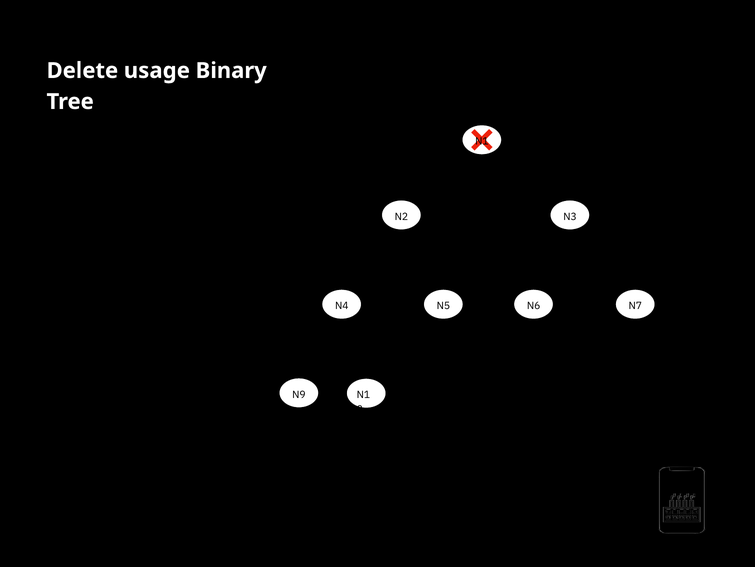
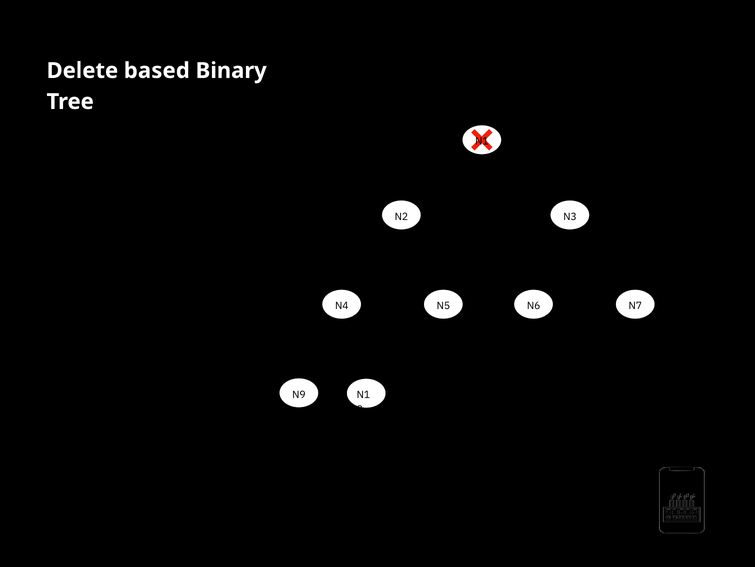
usage: usage -> based
